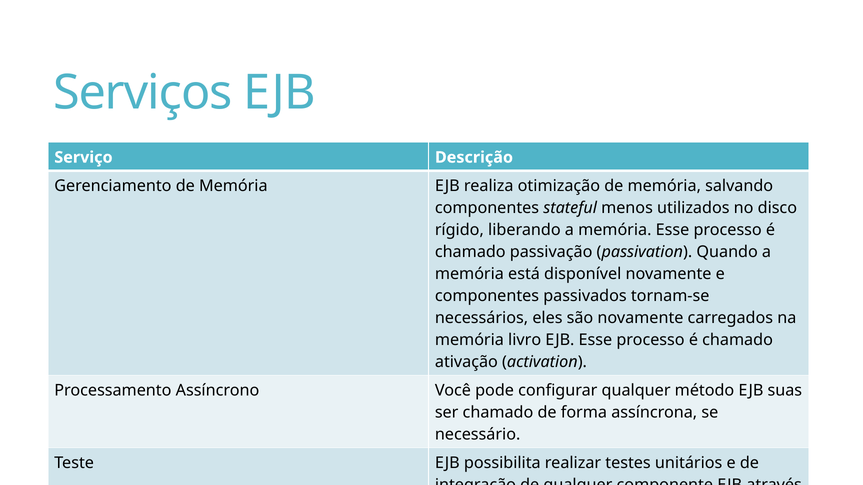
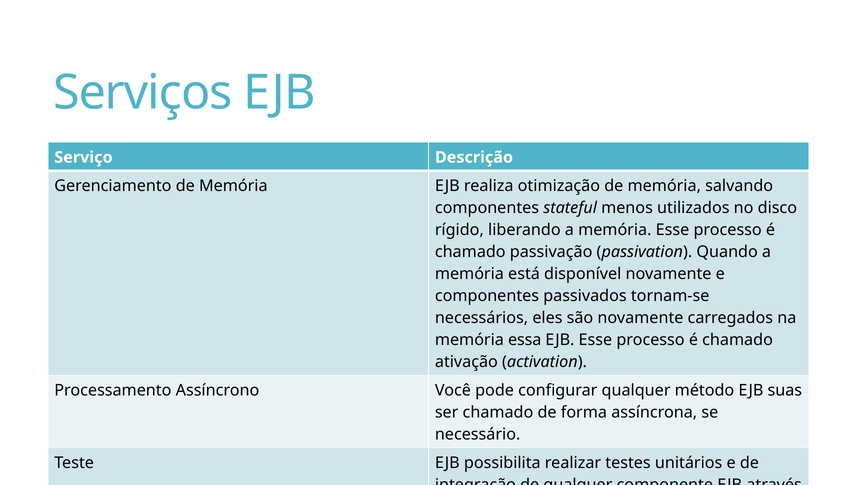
livro: livro -> essa
